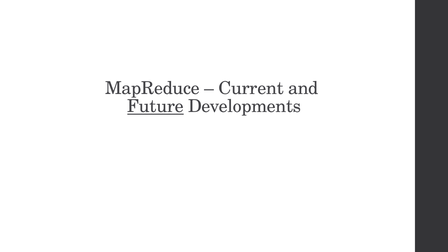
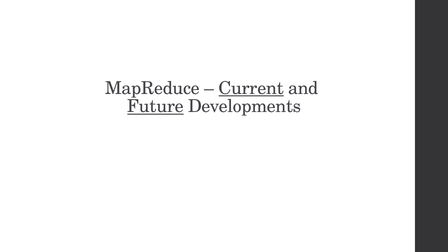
Current underline: none -> present
